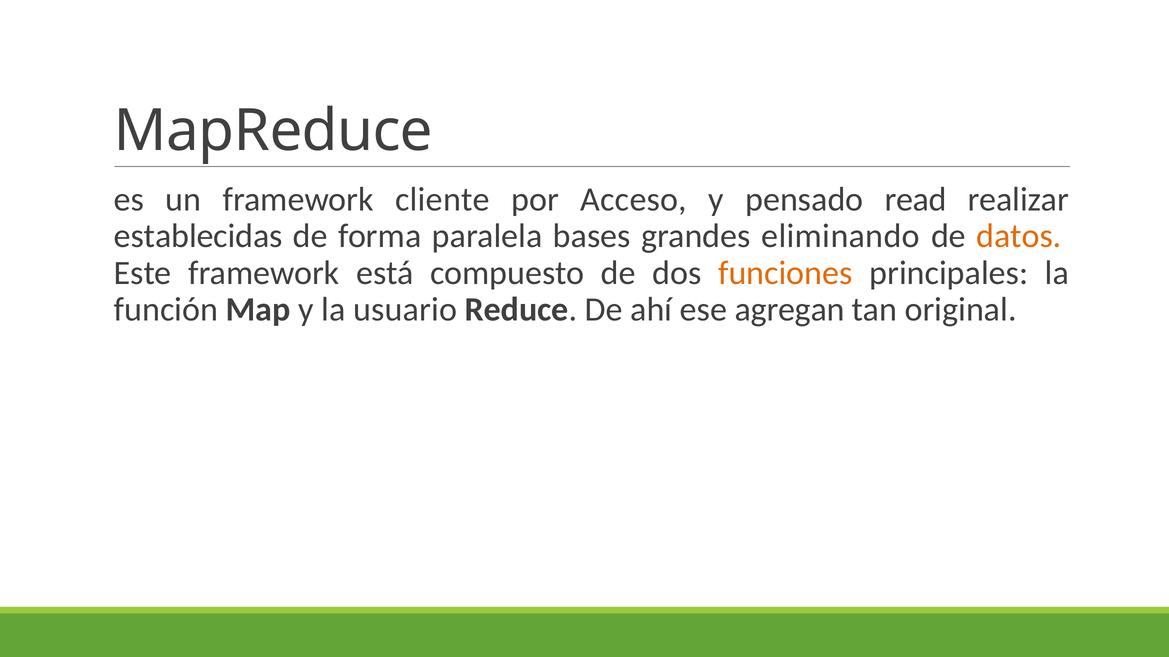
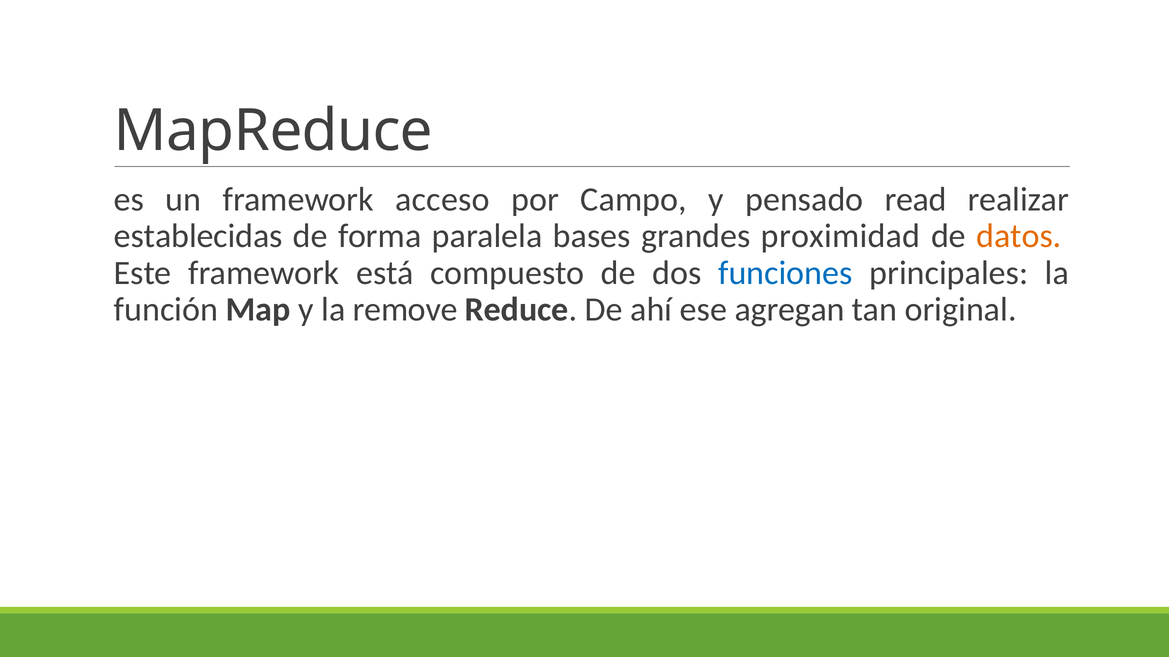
cliente: cliente -> acceso
Acceso: Acceso -> Campo
eliminando: eliminando -> proximidad
funciones colour: orange -> blue
usuario: usuario -> remove
